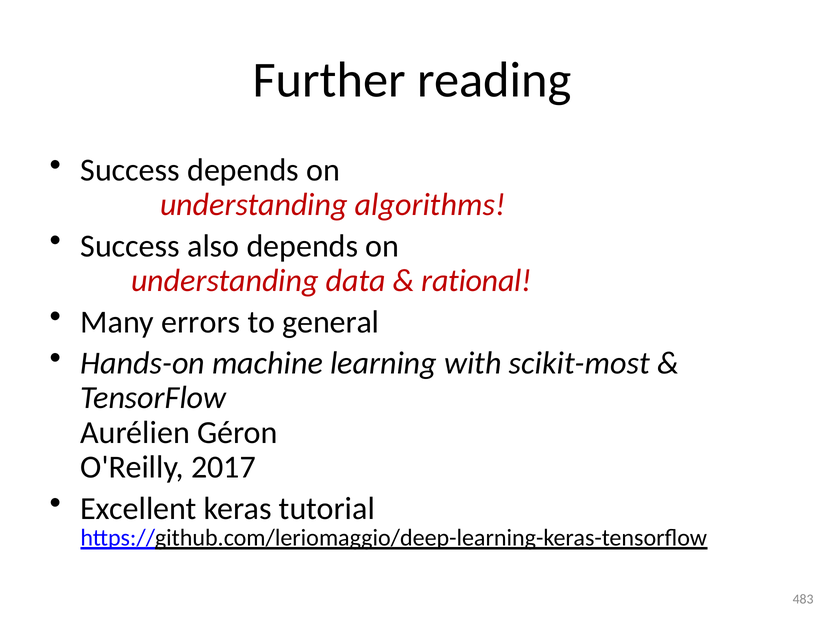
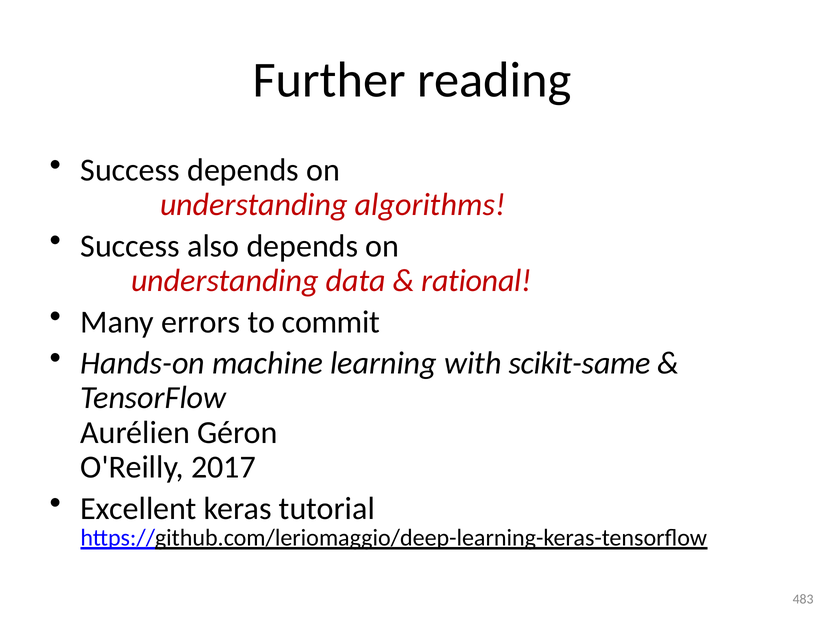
general: general -> commit
scikit-most: scikit-most -> scikit-same
